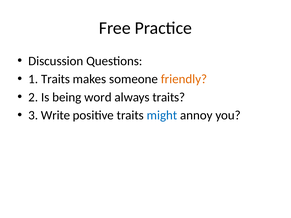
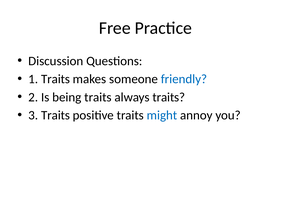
friendly colour: orange -> blue
being word: word -> traits
3 Write: Write -> Traits
